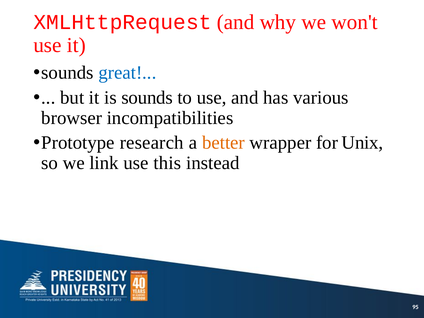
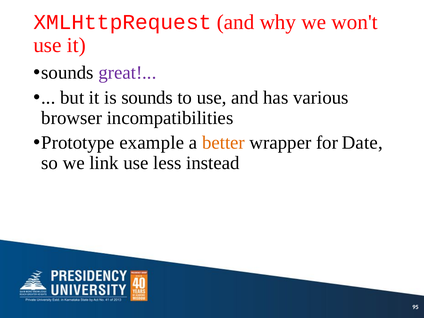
great colour: blue -> purple
research: research -> example
Unix: Unix -> Date
this: this -> less
